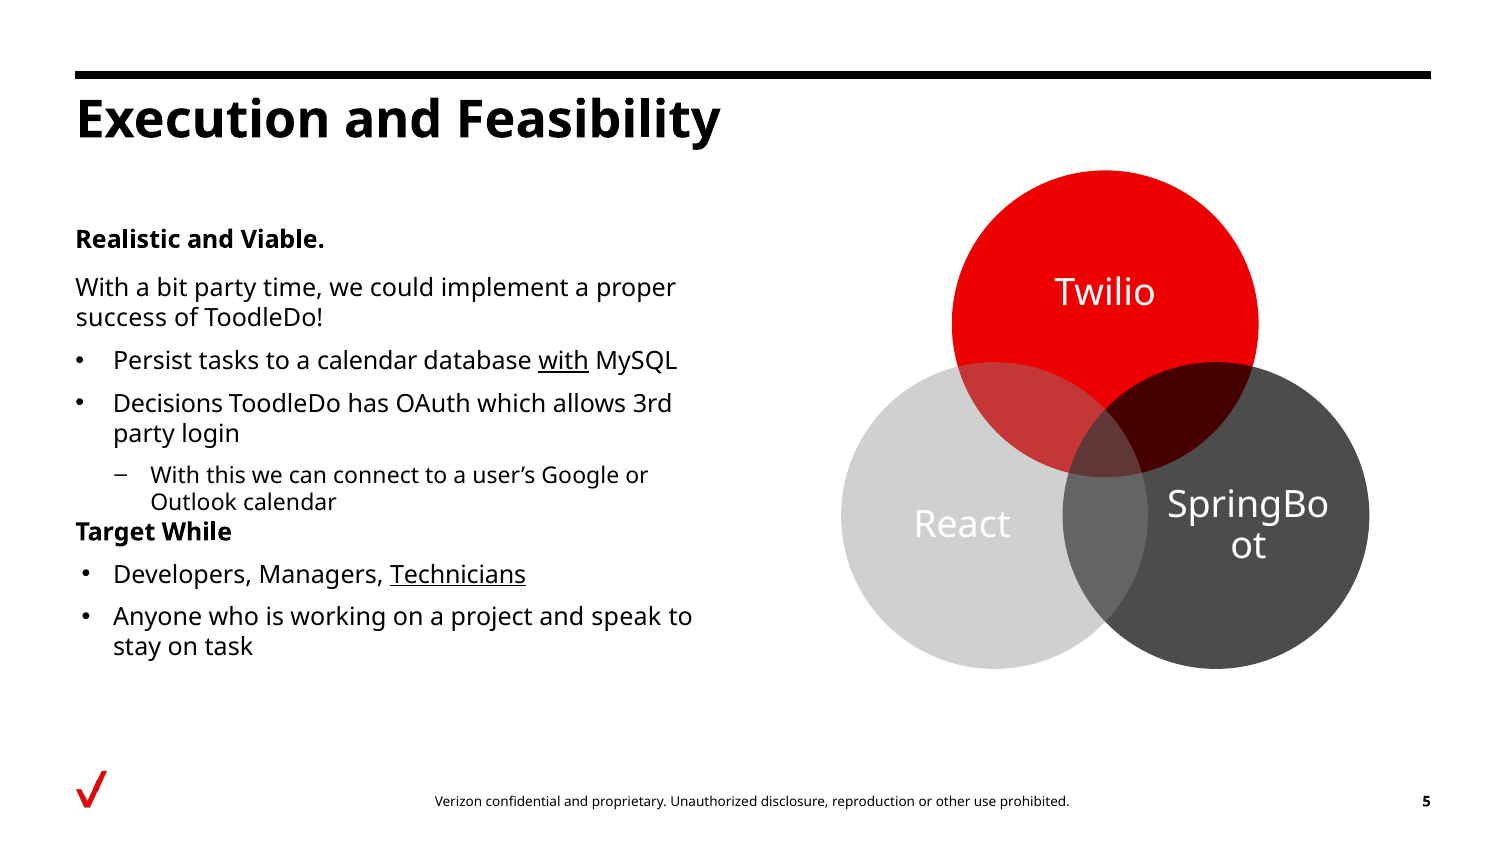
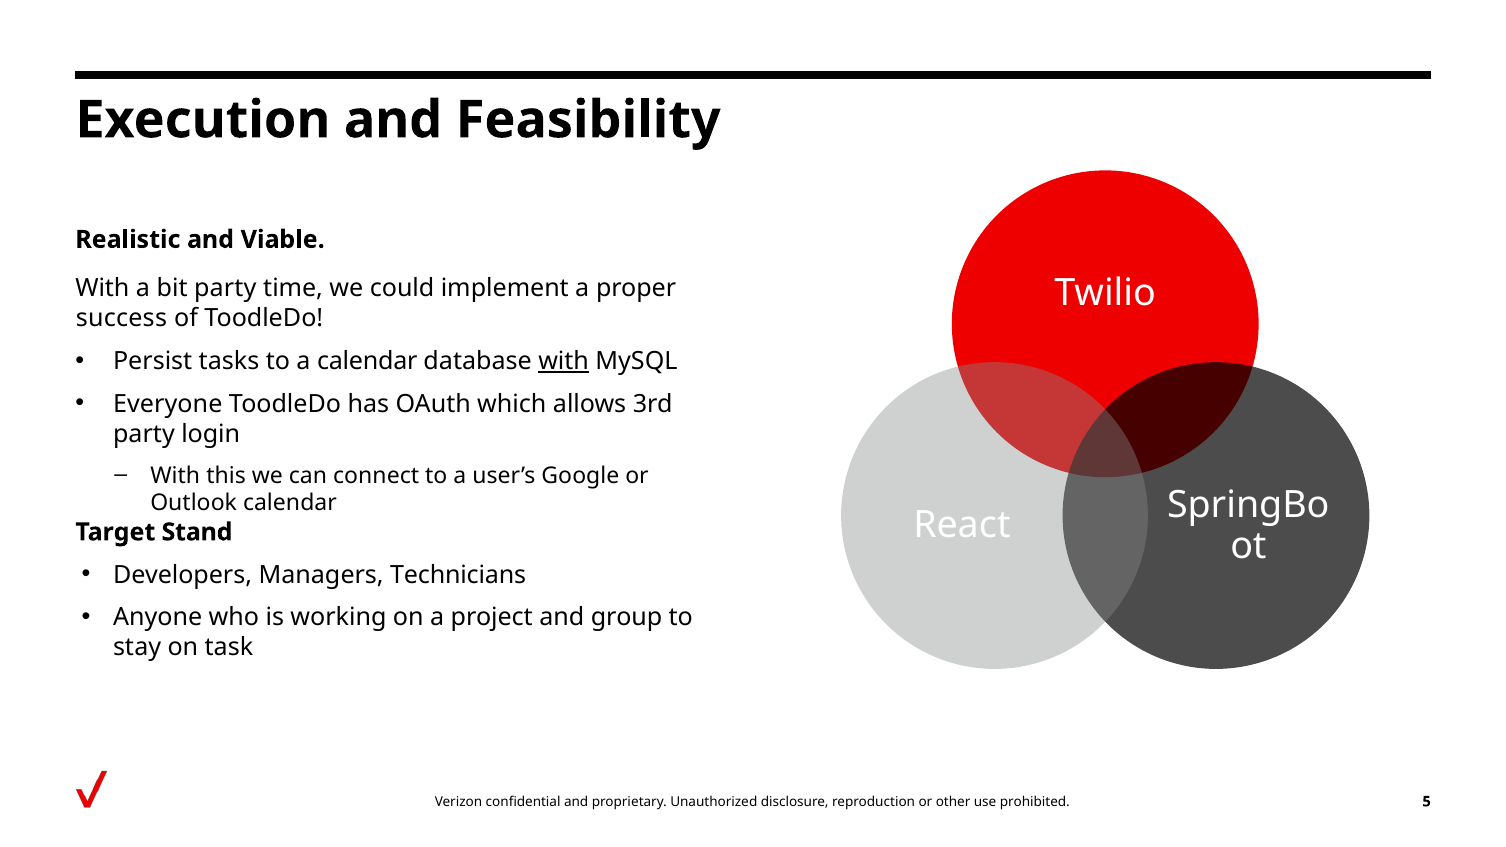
Decisions: Decisions -> Everyone
While: While -> Stand
Technicians underline: present -> none
speak: speak -> group
